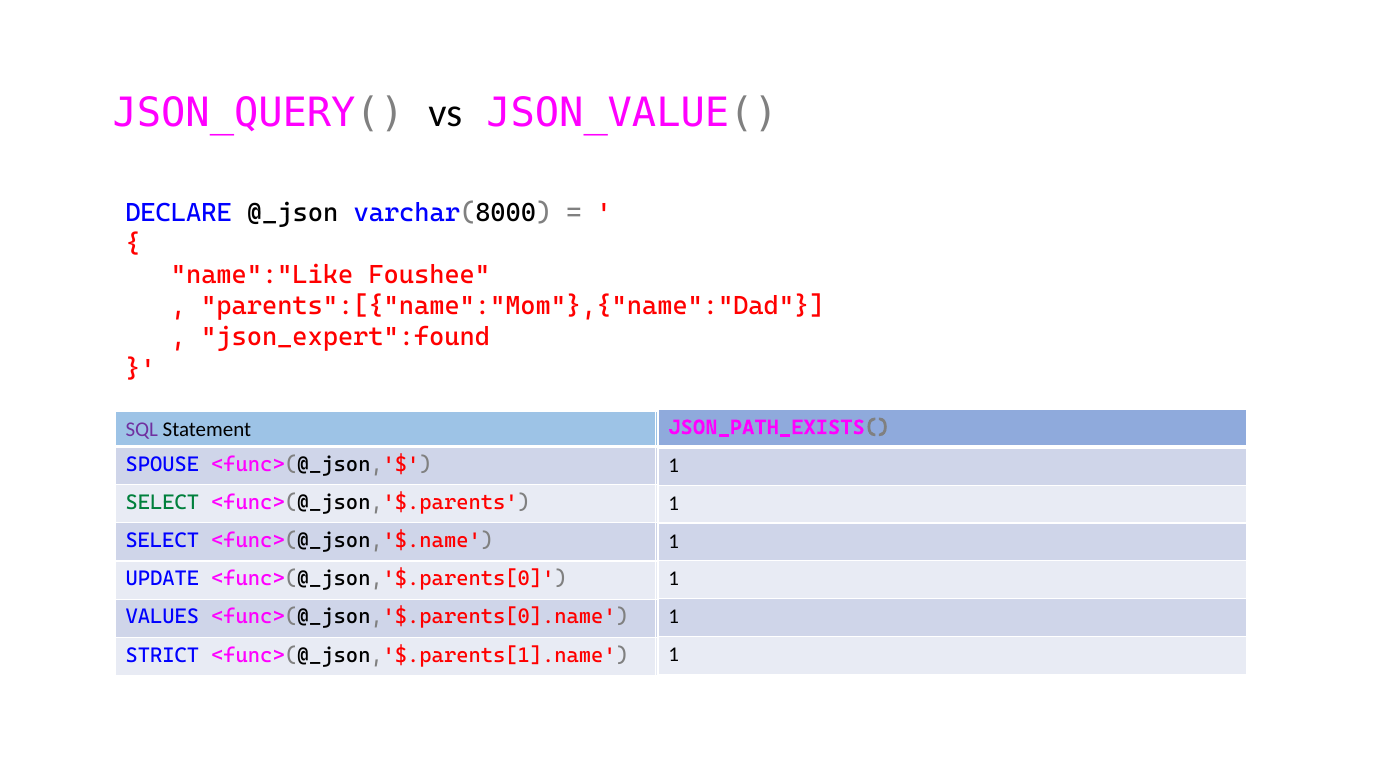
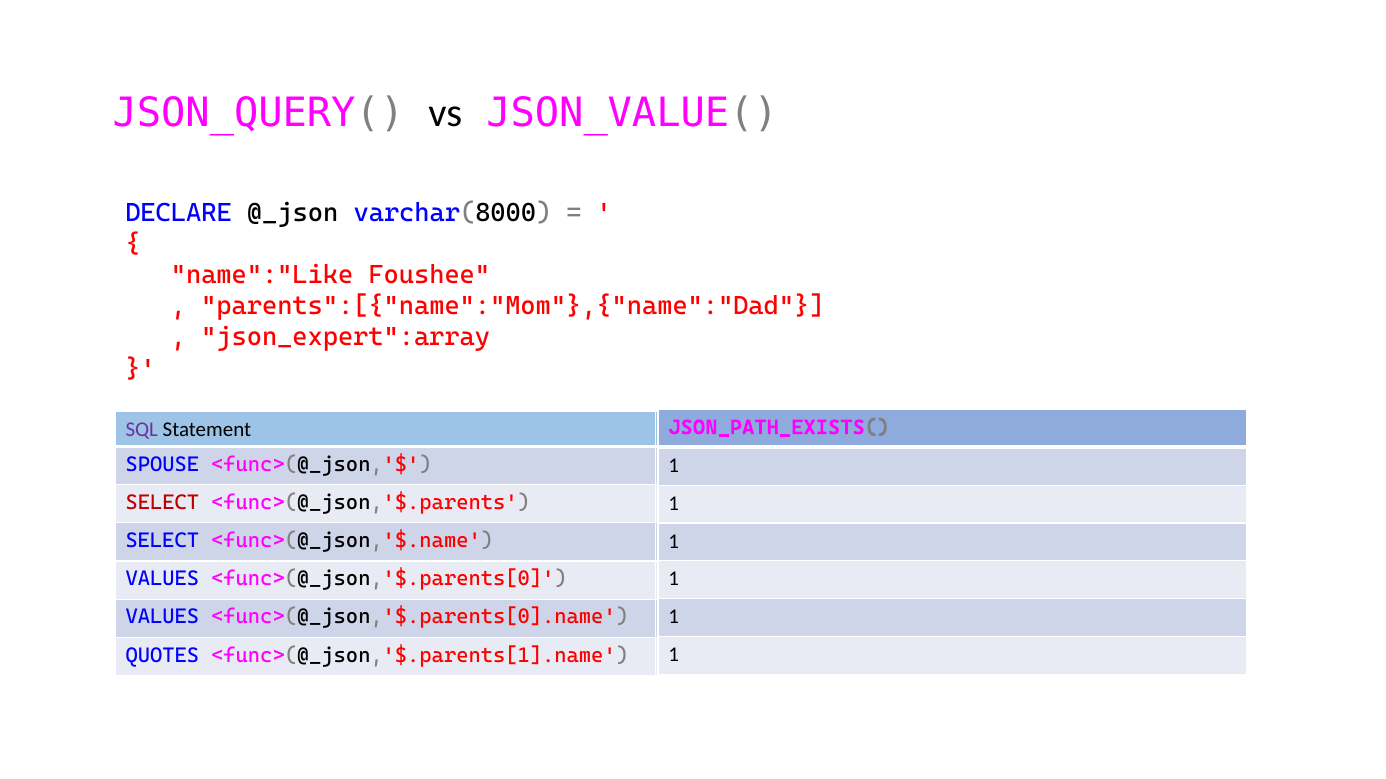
json_expert":found: json_expert":found -> json_expert":array
SELECT at (162, 503) colour: green -> red
UPDATE at (162, 579): UPDATE -> VALUES
STRICT: STRICT -> QUOTES
